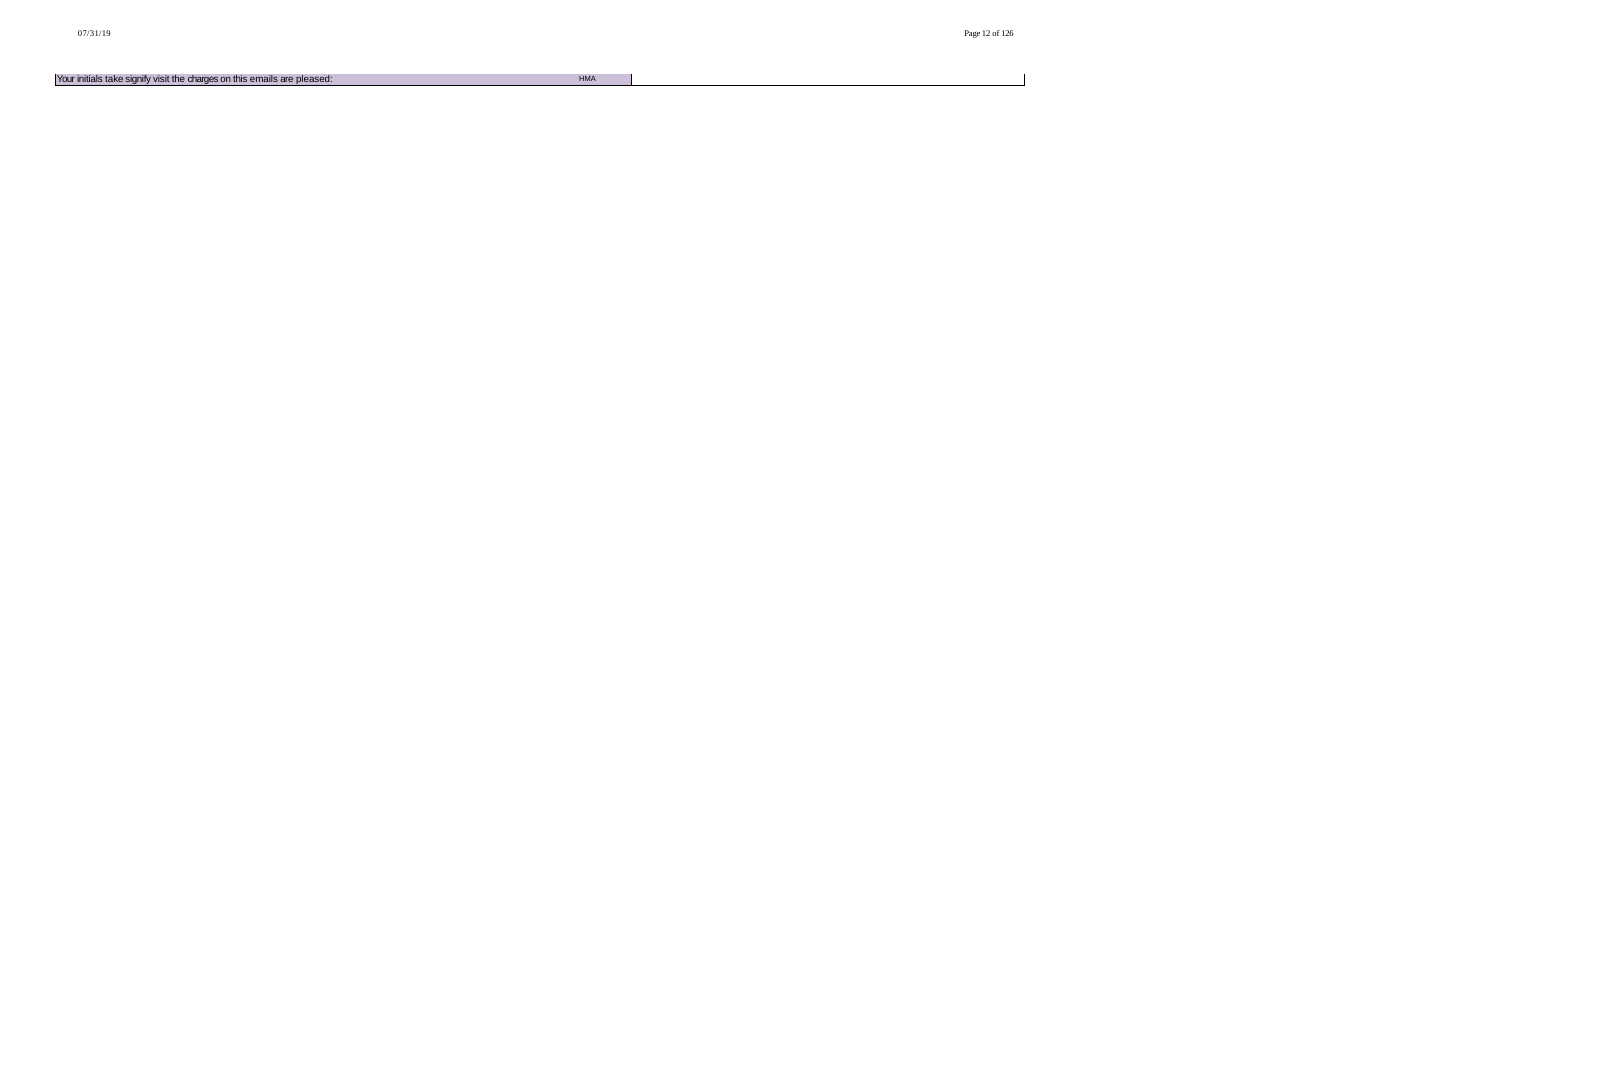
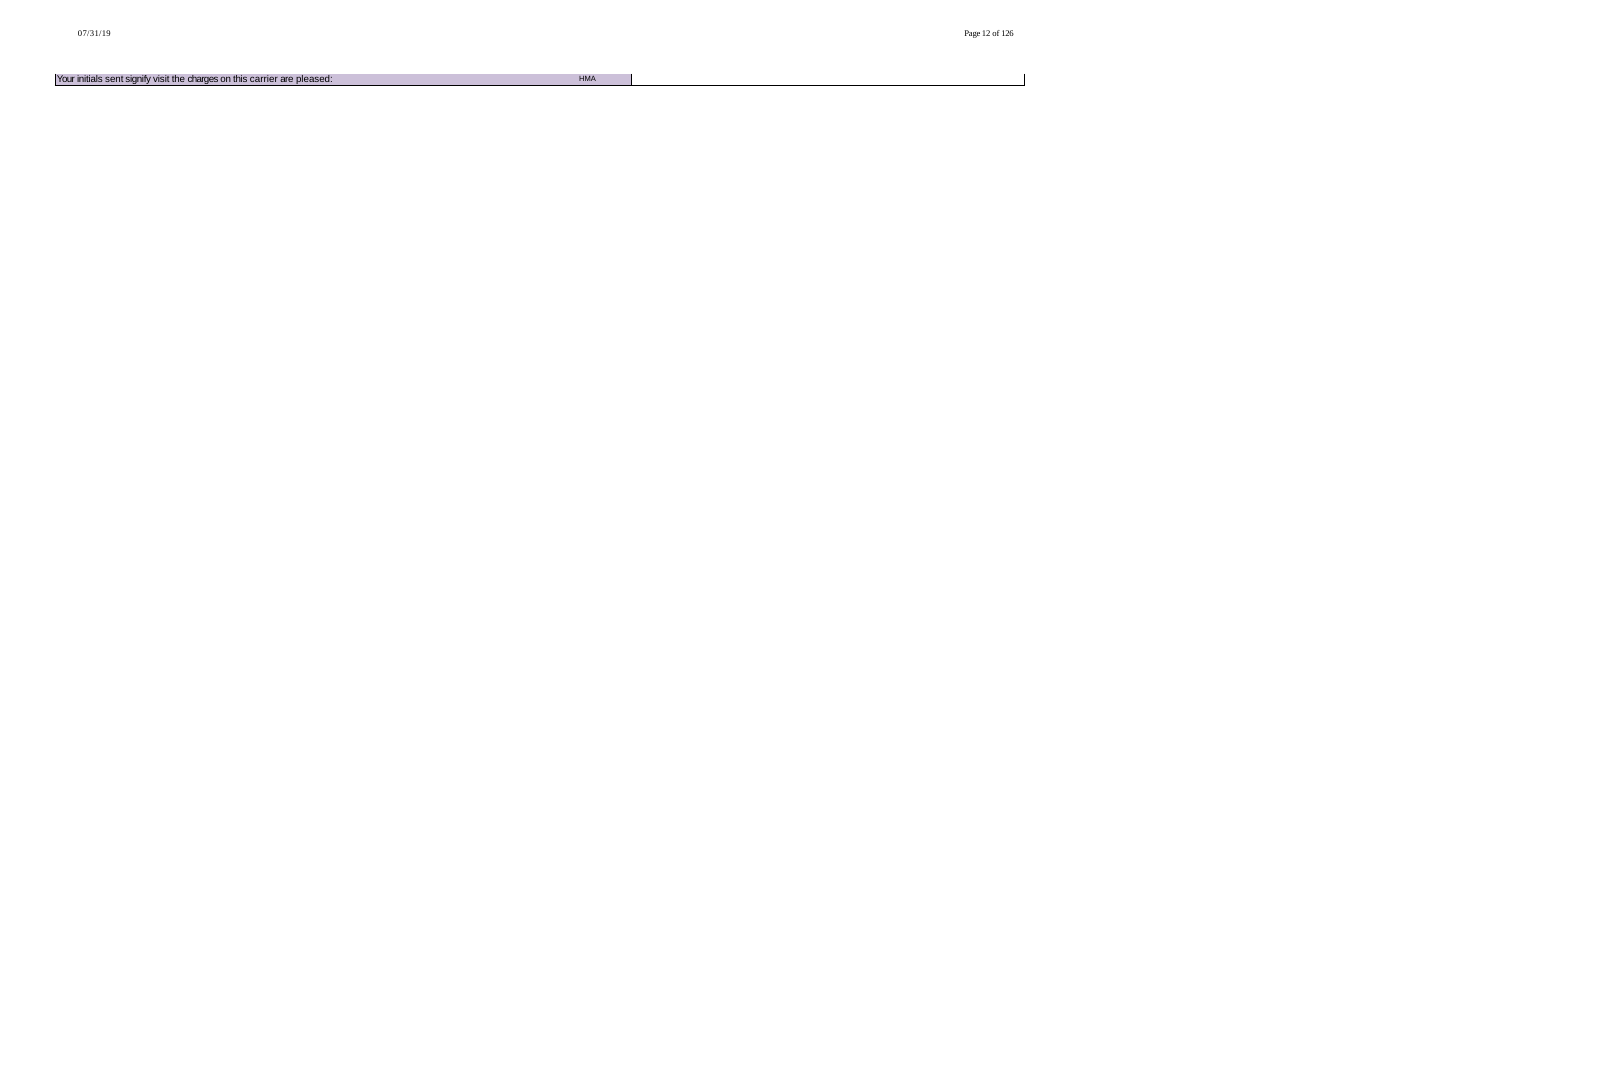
take: take -> sent
emails: emails -> carrier
